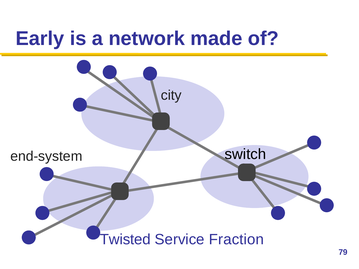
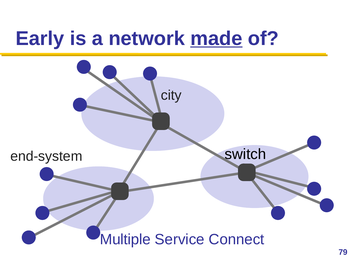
made underline: none -> present
Twisted: Twisted -> Multiple
Fraction: Fraction -> Connect
